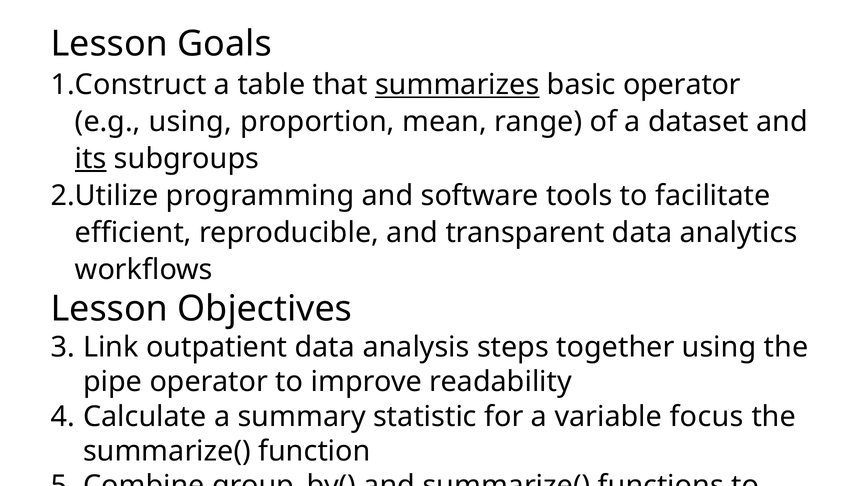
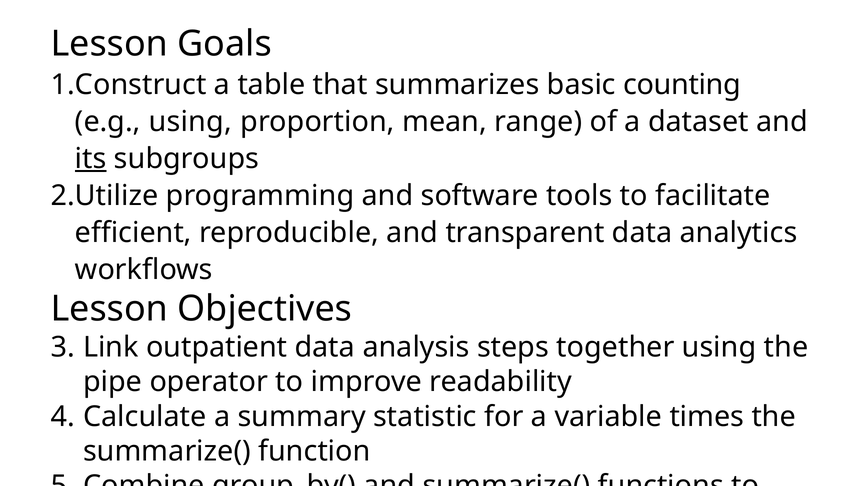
summarizes underline: present -> none
basic operator: operator -> counting
focus: focus -> times
